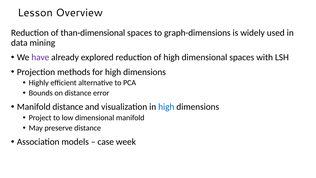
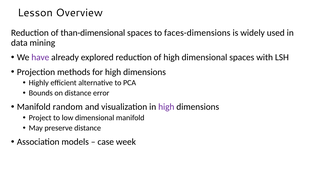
graph-dimensions: graph-dimensions -> faces-dimensions
Manifold distance: distance -> random
high at (166, 107) colour: blue -> purple
